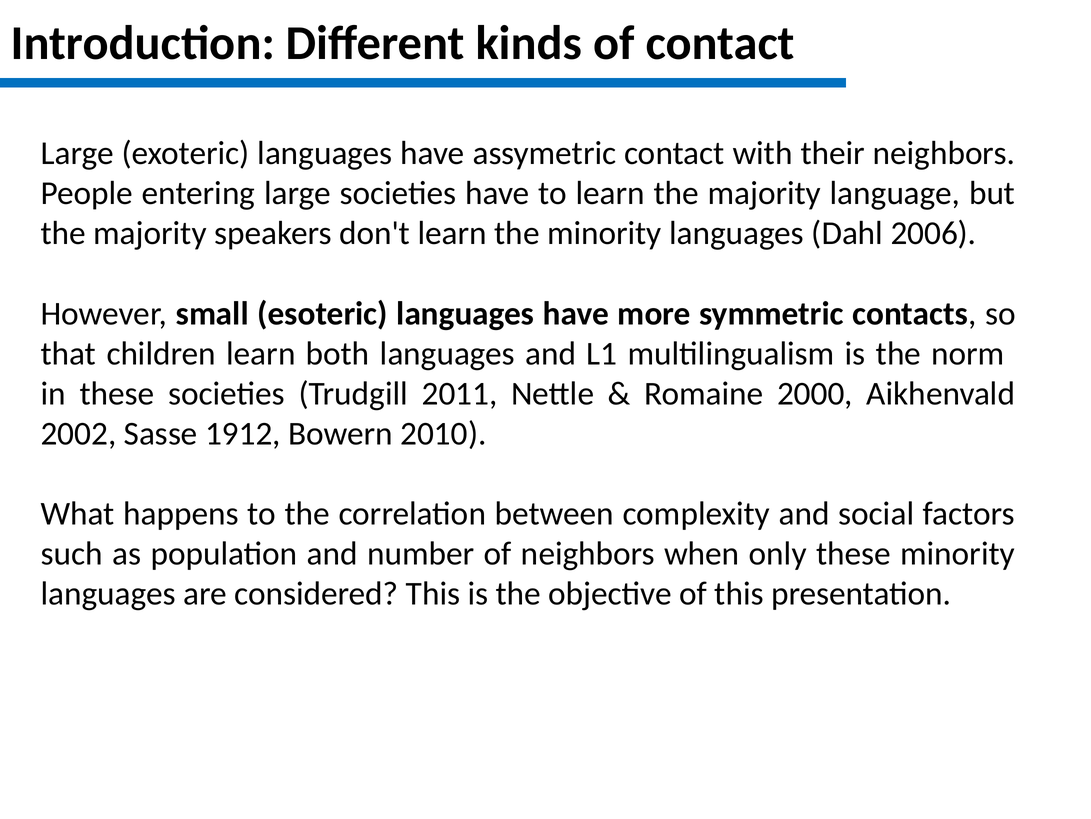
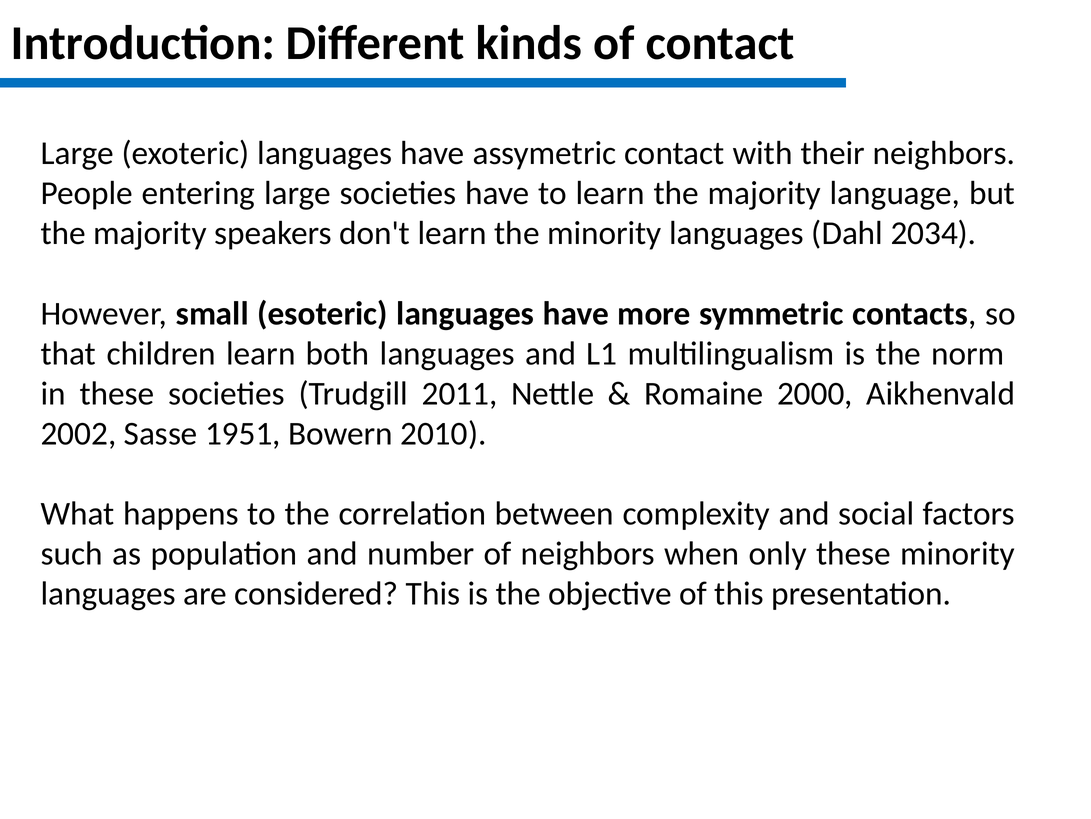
2006: 2006 -> 2034
1912: 1912 -> 1951
